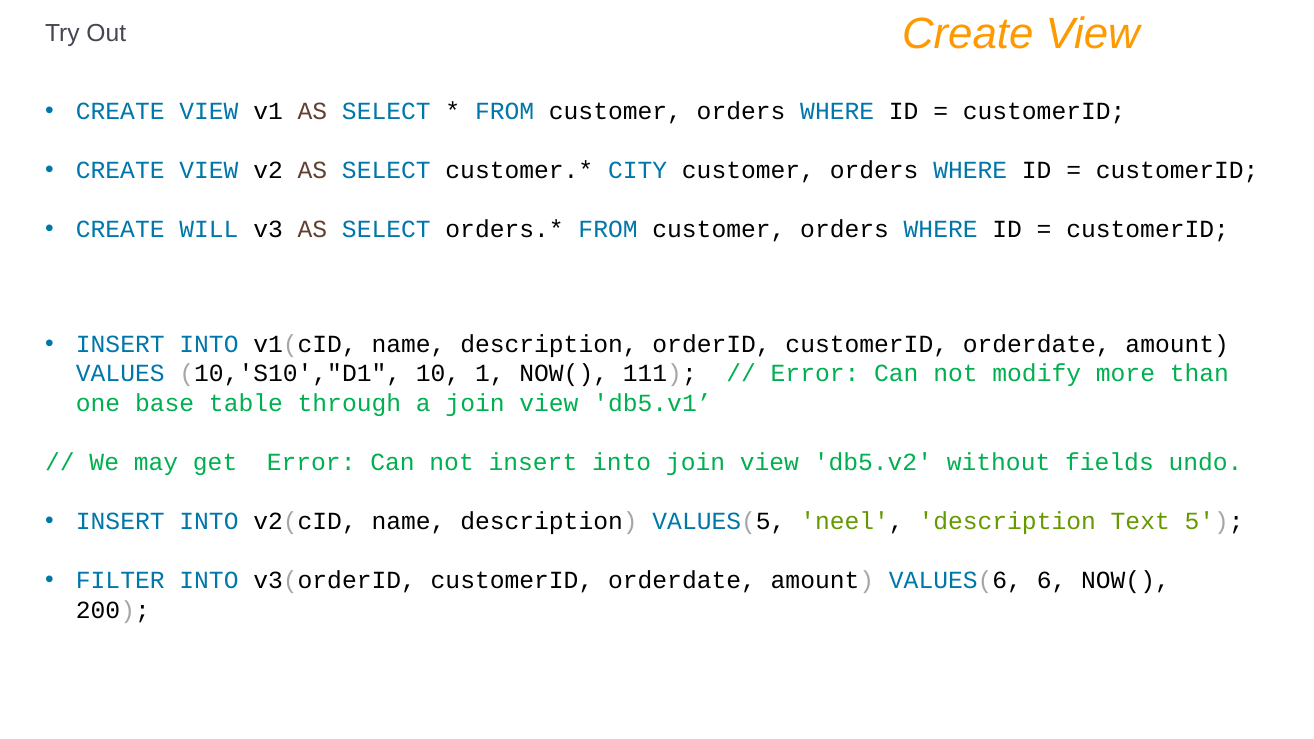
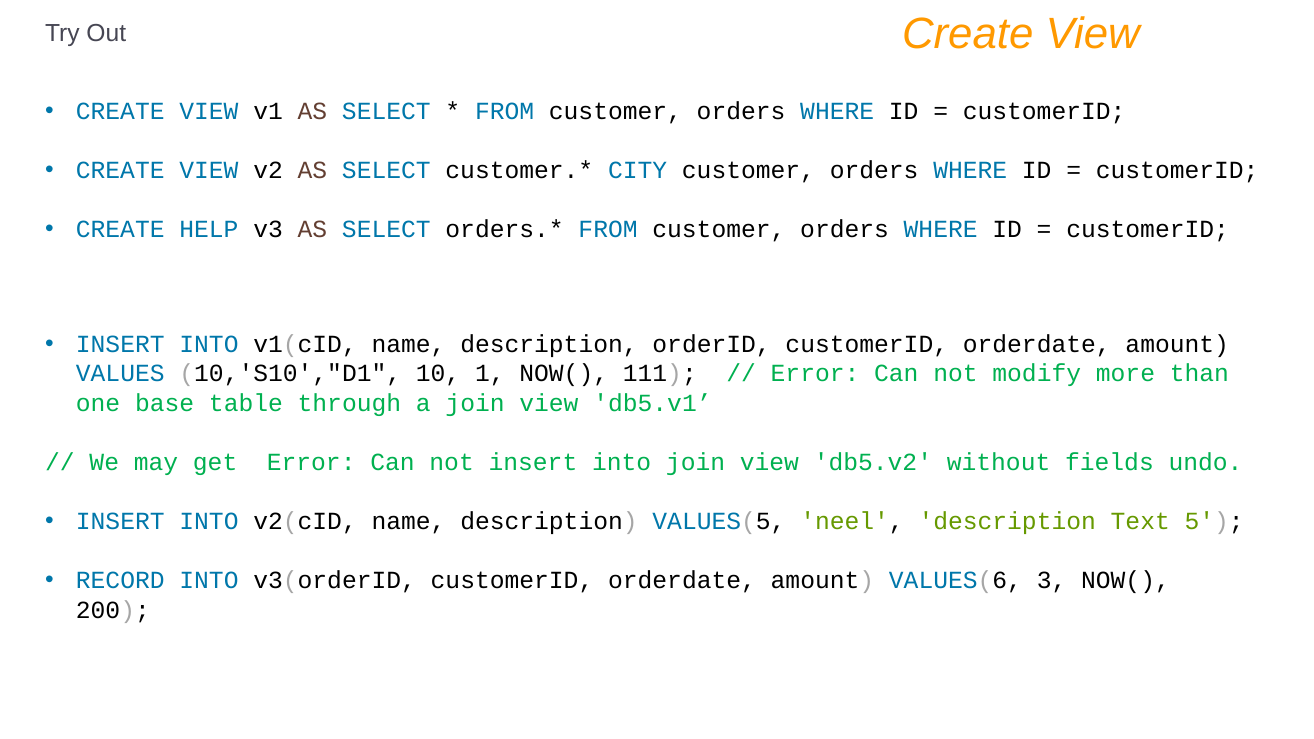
WILL: WILL -> HELP
FILTER: FILTER -> RECORD
6: 6 -> 3
